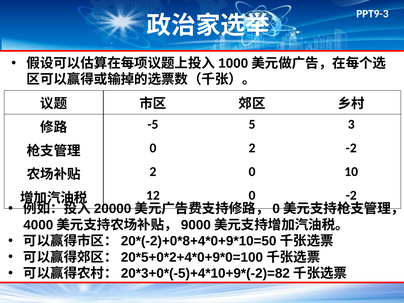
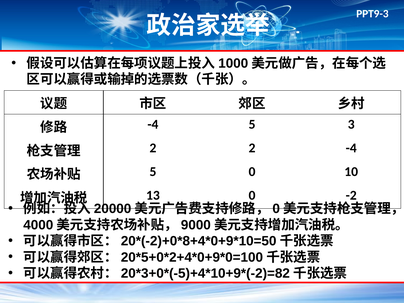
-5 at (153, 125): -5 -> -4
0 at (153, 148): 0 -> 2
2 -2: -2 -> -4
2 at (153, 172): 2 -> 5
12: 12 -> 13
